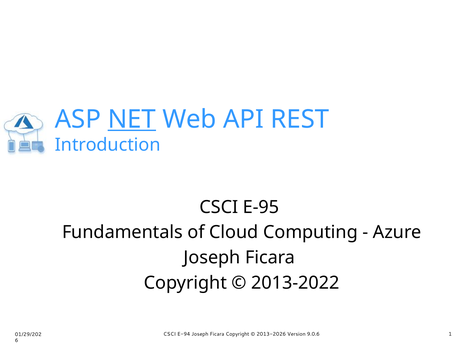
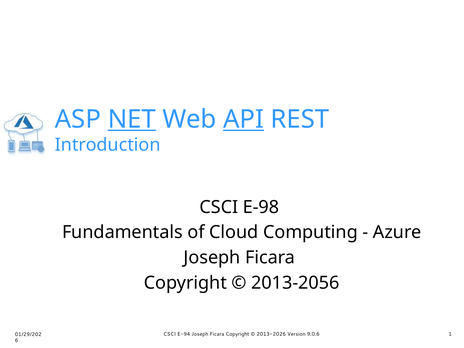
API underline: none -> present
E-95: E-95 -> E-98
2013-2022: 2013-2022 -> 2013-2056
